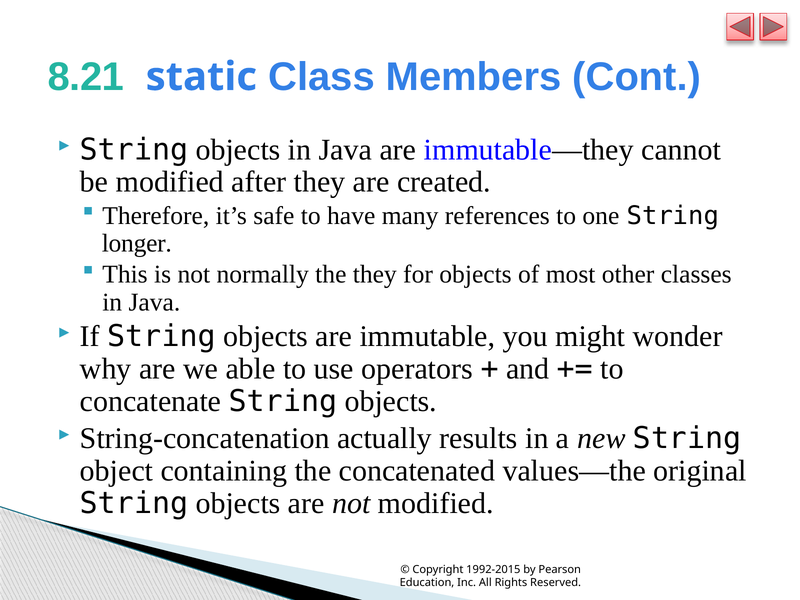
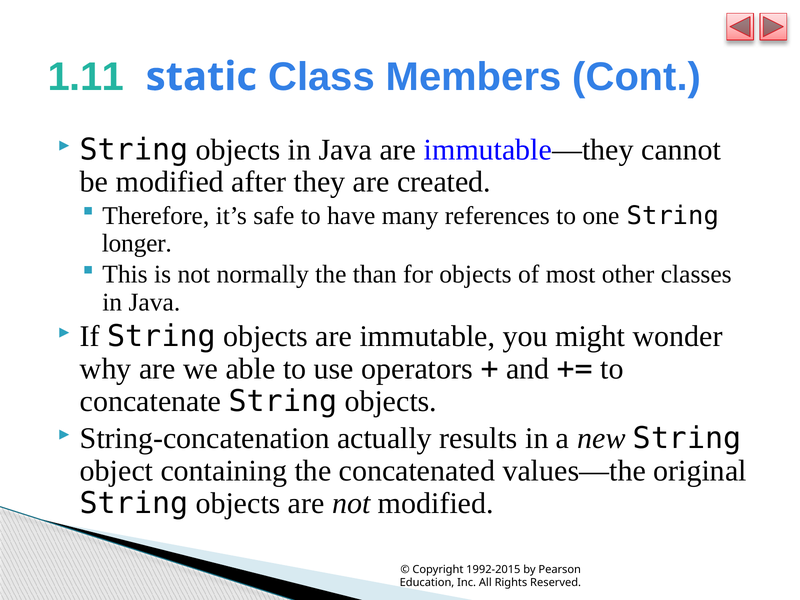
8.21: 8.21 -> 1.11
the they: they -> than
